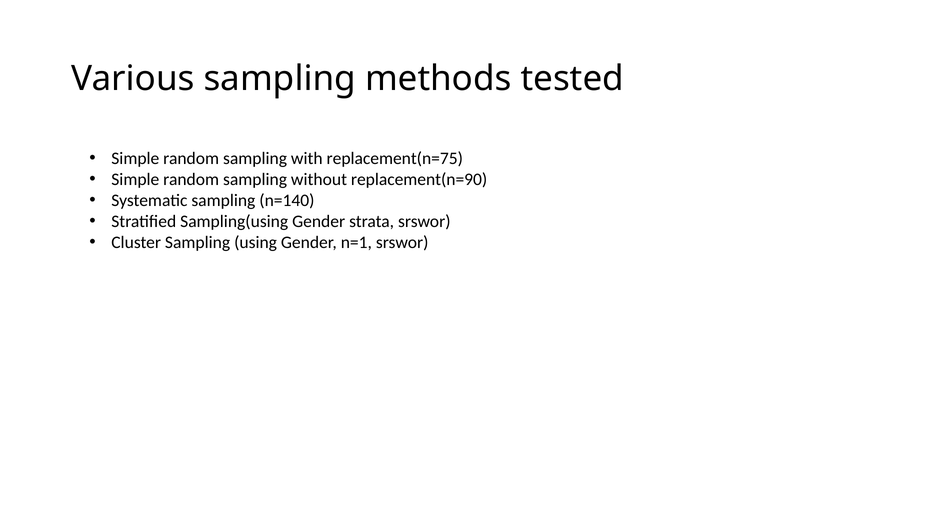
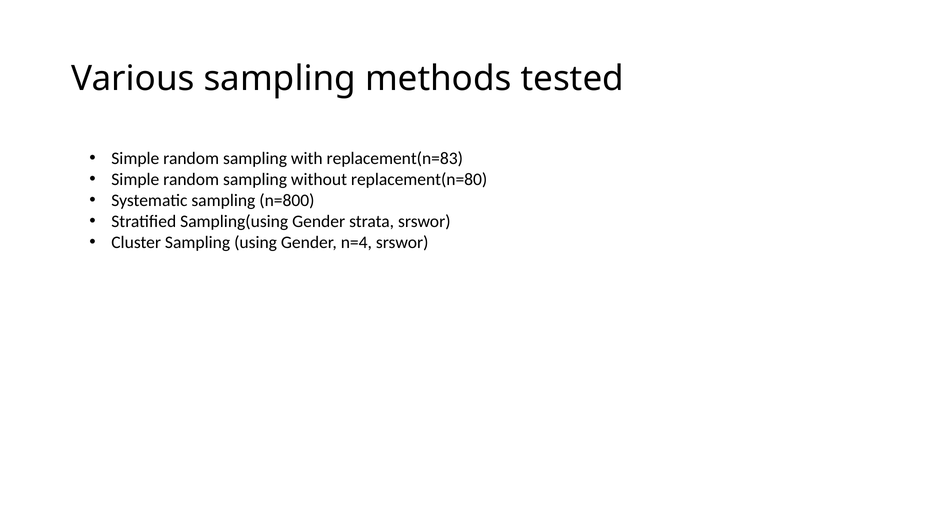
replacement(n=75: replacement(n=75 -> replacement(n=83
replacement(n=90: replacement(n=90 -> replacement(n=80
n=140: n=140 -> n=800
n=1: n=1 -> n=4
